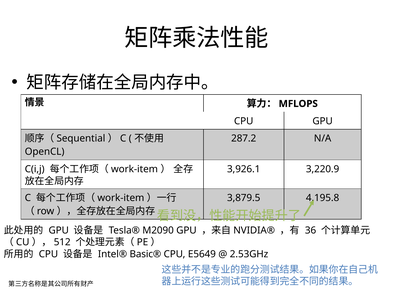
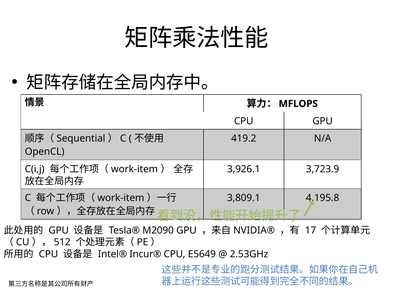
287.2: 287.2 -> 419.2
3,220.9: 3,220.9 -> 3,723.9
3,879.5: 3,879.5 -> 3,809.1
36: 36 -> 17
Basic®: Basic® -> Incur®
